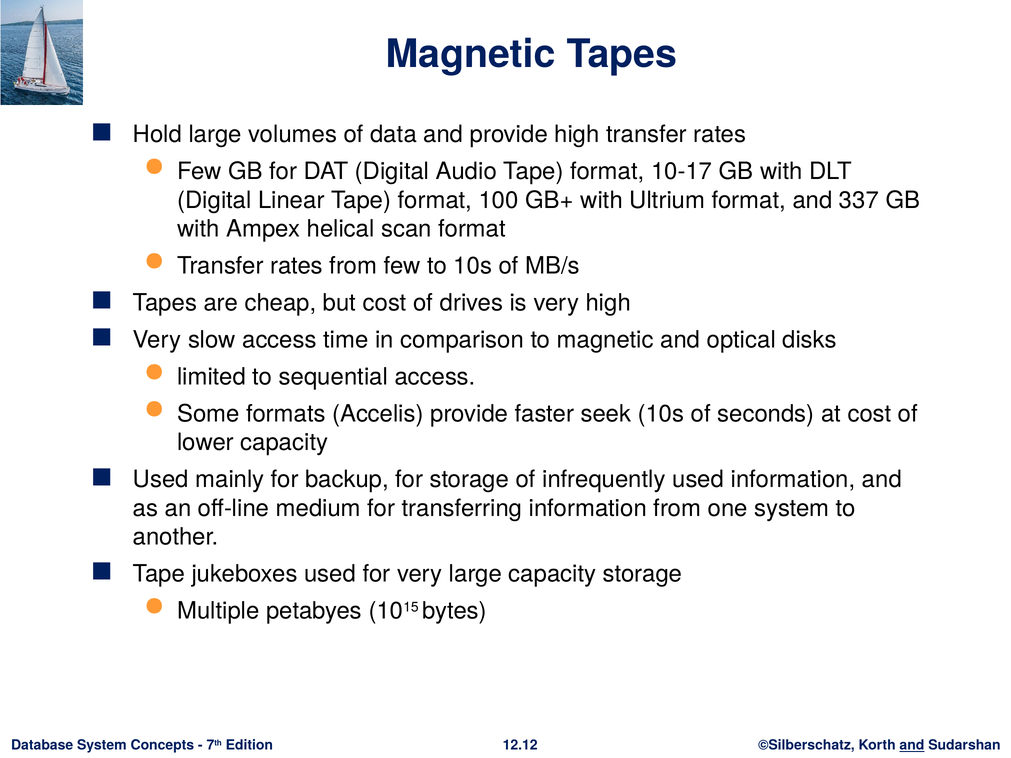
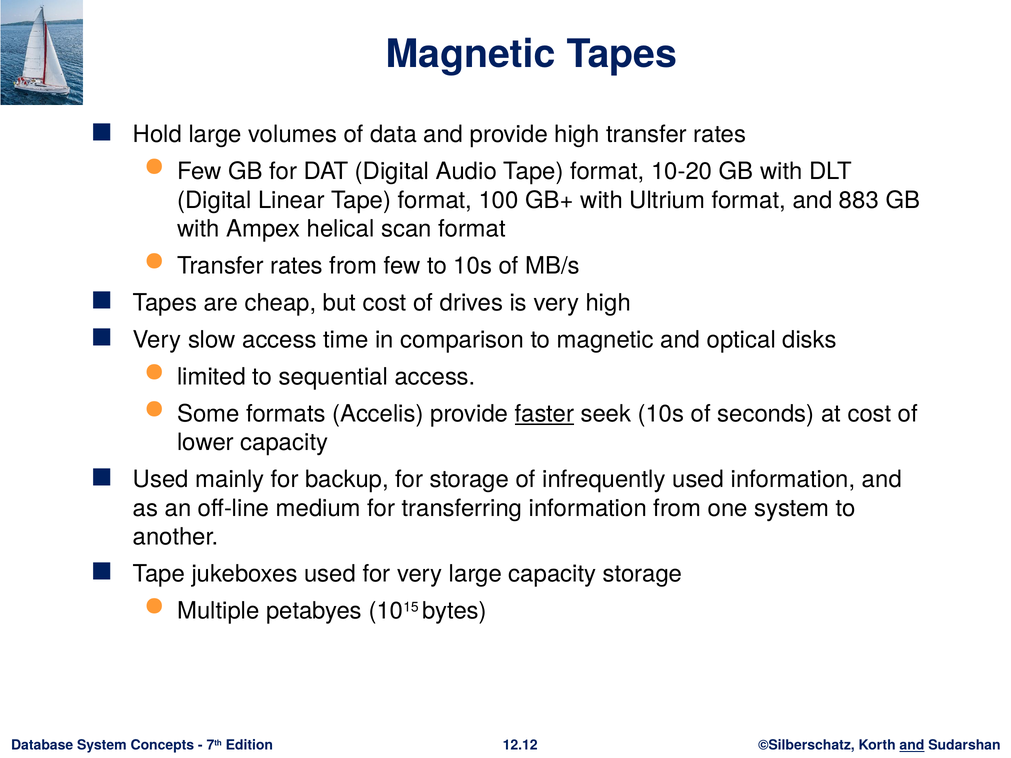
10-17: 10-17 -> 10-20
337: 337 -> 883
faster underline: none -> present
